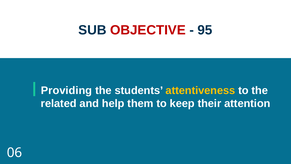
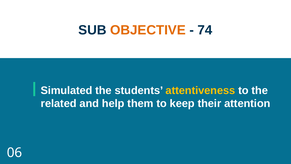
OBJECTIVE colour: red -> orange
95: 95 -> 74
Providing: Providing -> Simulated
